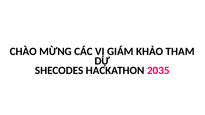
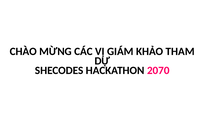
2035: 2035 -> 2070
